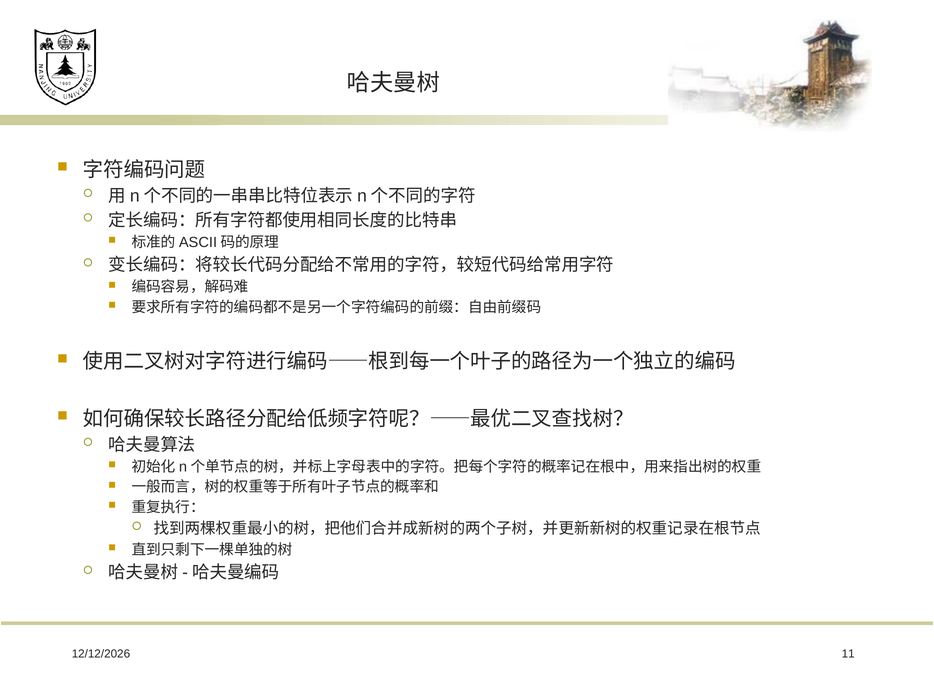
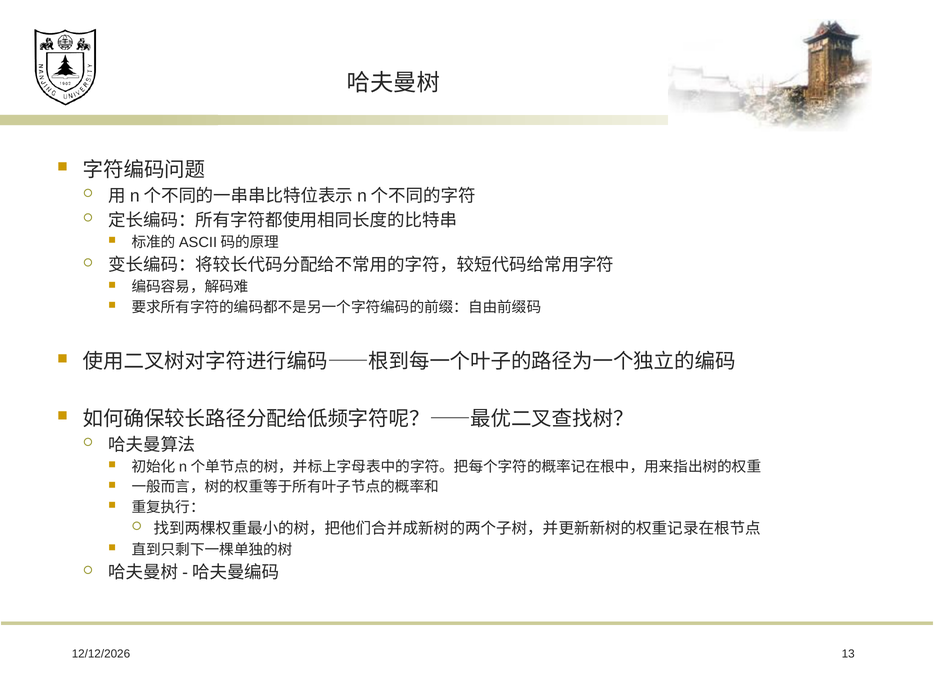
11: 11 -> 13
